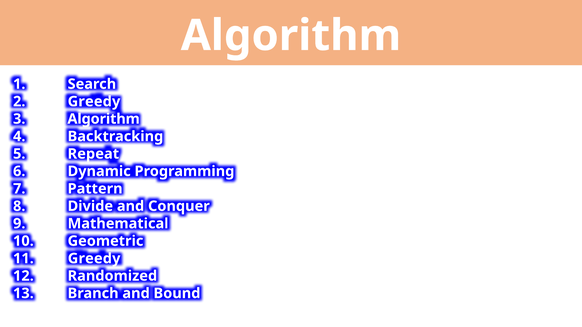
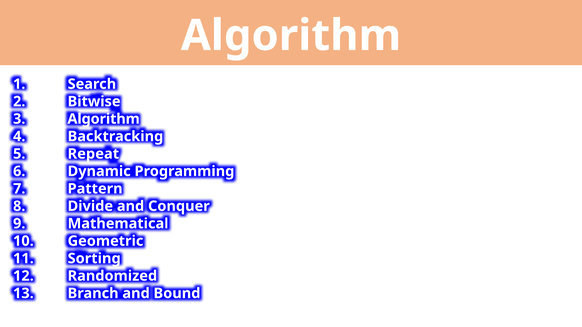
Greedy at (94, 102): Greedy -> Bitwise
Greedy at (94, 259): Greedy -> Sorting
